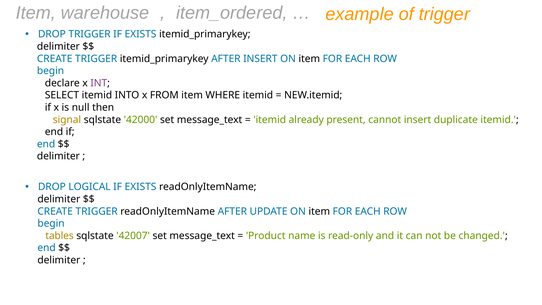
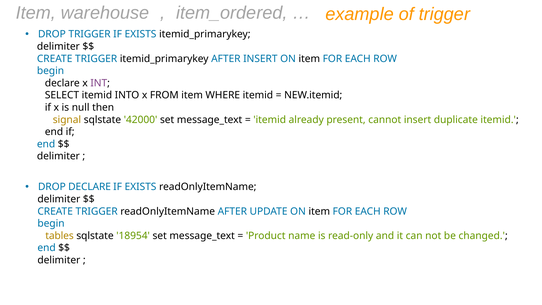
DROP LOGICAL: LOGICAL -> DECLARE
42007: 42007 -> 18954
